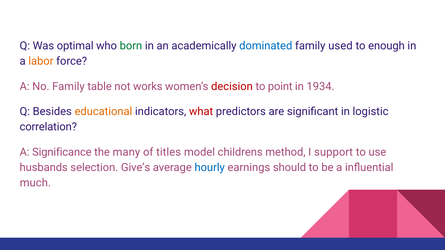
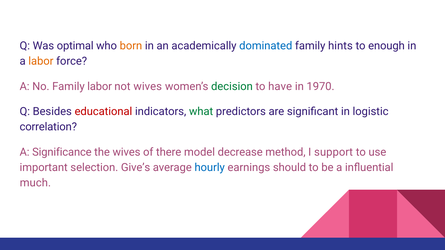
born colour: green -> orange
used: used -> hints
Family table: table -> labor
not works: works -> wives
decision colour: red -> green
point: point -> have
1934: 1934 -> 1970
educational colour: orange -> red
what colour: red -> green
the many: many -> wives
titles: titles -> there
childrens: childrens -> decrease
husbands: husbands -> important
